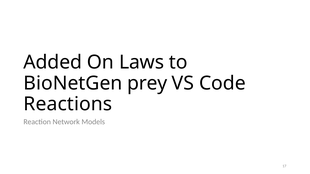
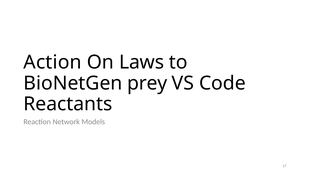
Added: Added -> Action
Reactions: Reactions -> Reactants
